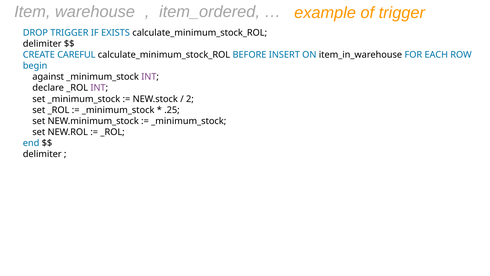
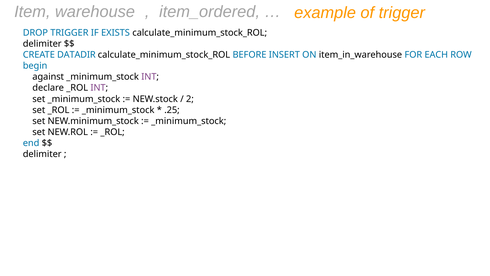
CAREFUL: CAREFUL -> DATADIR
